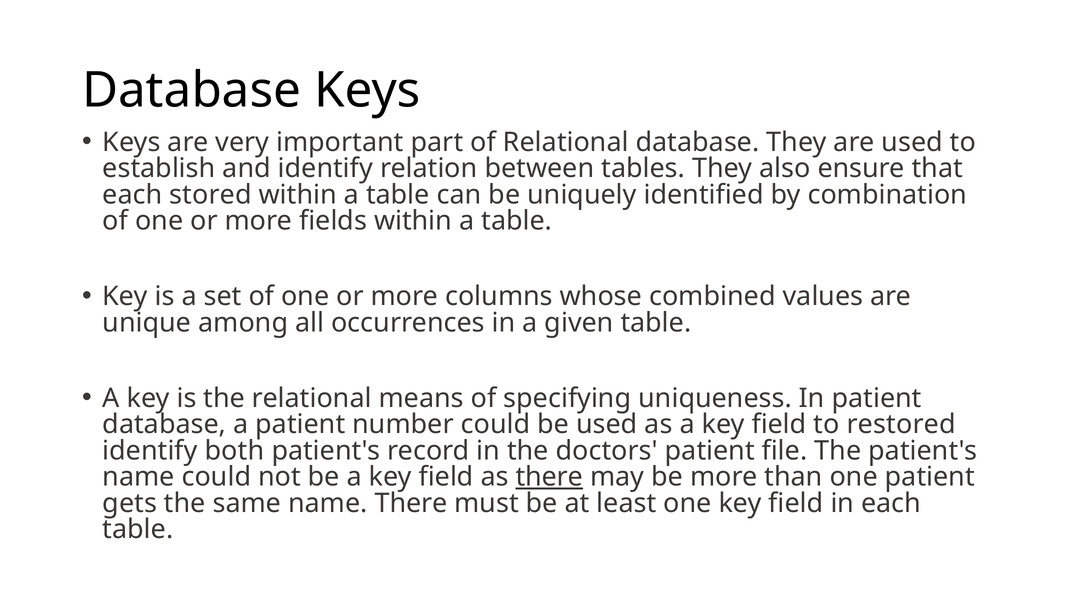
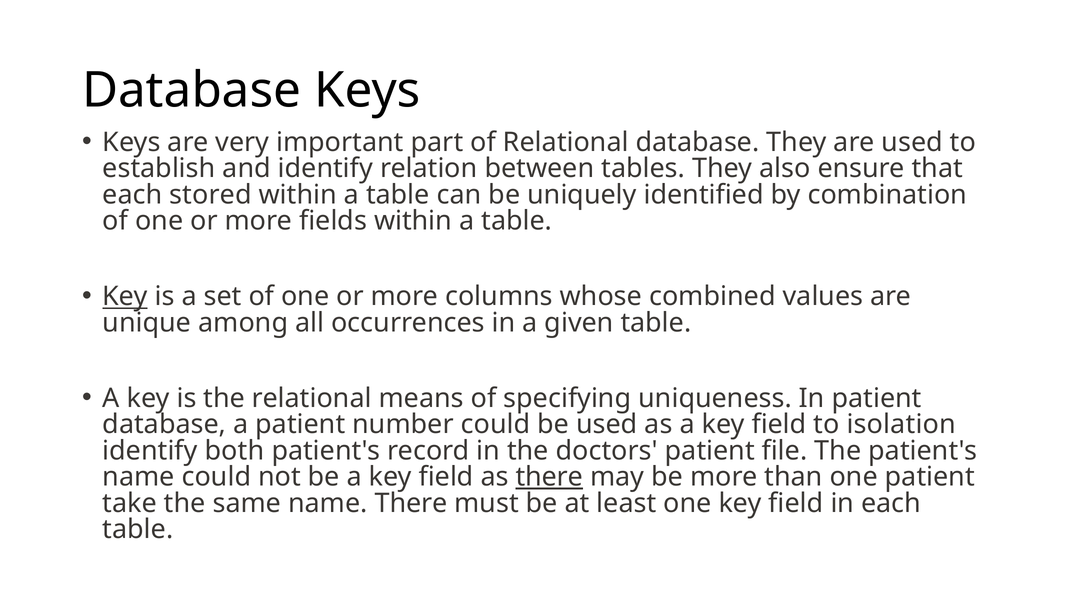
Key at (125, 296) underline: none -> present
restored: restored -> isolation
gets: gets -> take
